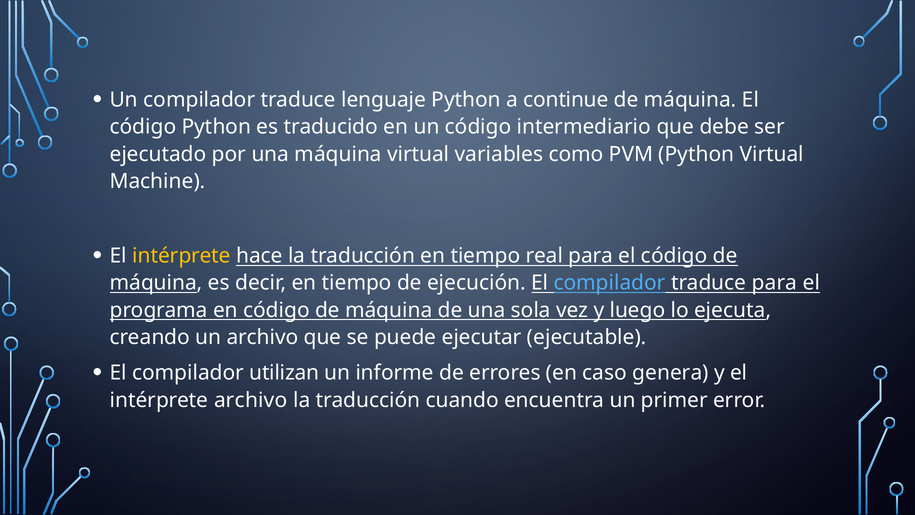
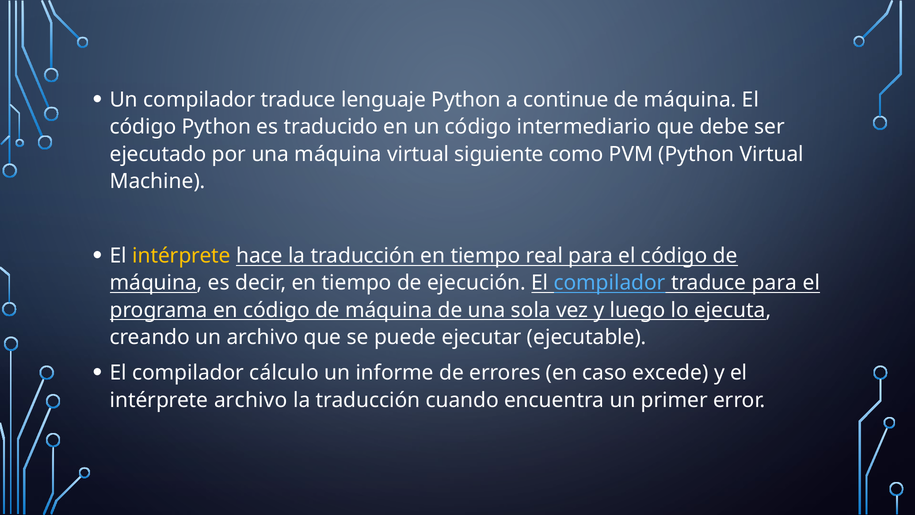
variables: variables -> siguiente
utilizan: utilizan -> cálculo
genera: genera -> excede
